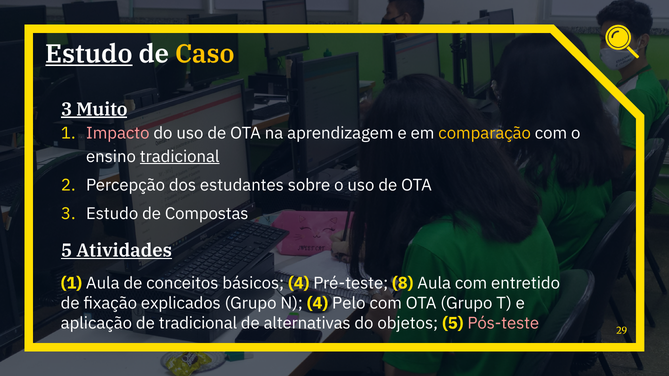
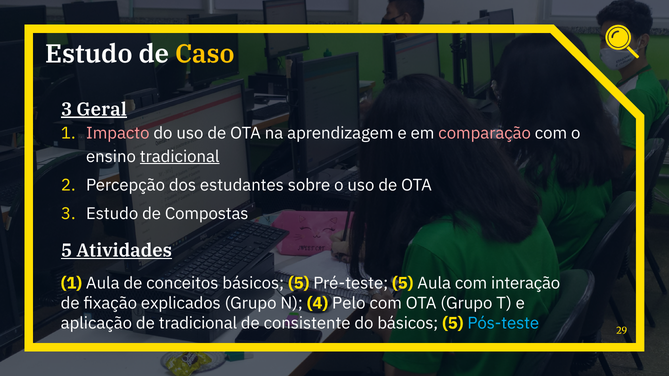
Estudo at (89, 54) underline: present -> none
Muito: Muito -> Geral
comparação colour: yellow -> pink
conceitos básicos 4: 4 -> 5
Pré-teste 8: 8 -> 5
entretido: entretido -> interação
alternativas: alternativas -> consistente
do objetos: objetos -> básicos
Pós-teste colour: pink -> light blue
